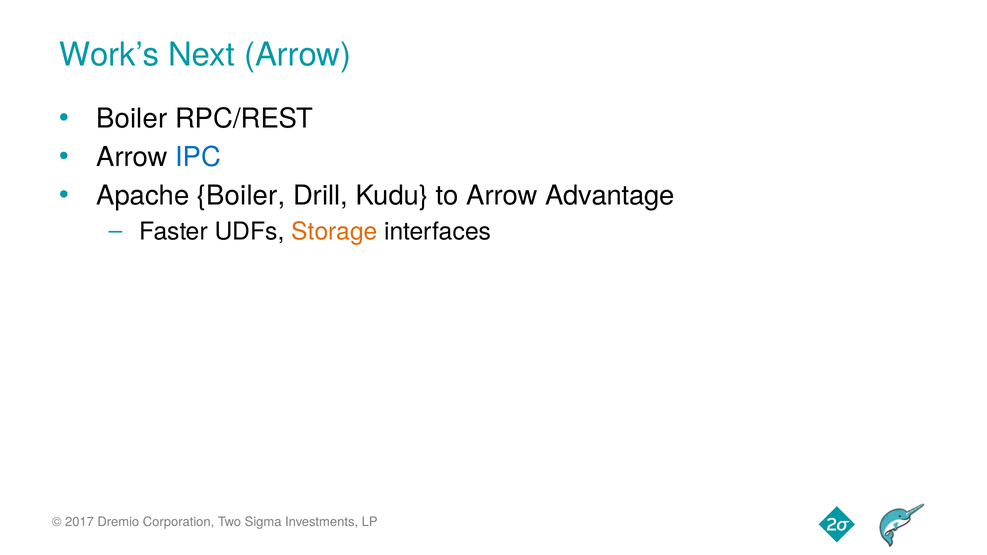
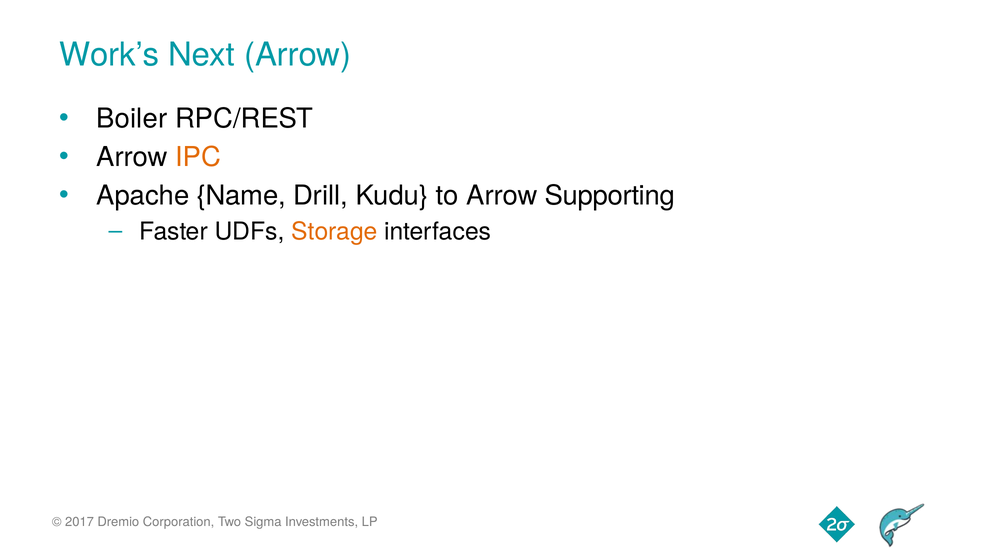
IPC colour: blue -> orange
Apache Boiler: Boiler -> Name
Advantage: Advantage -> Supporting
